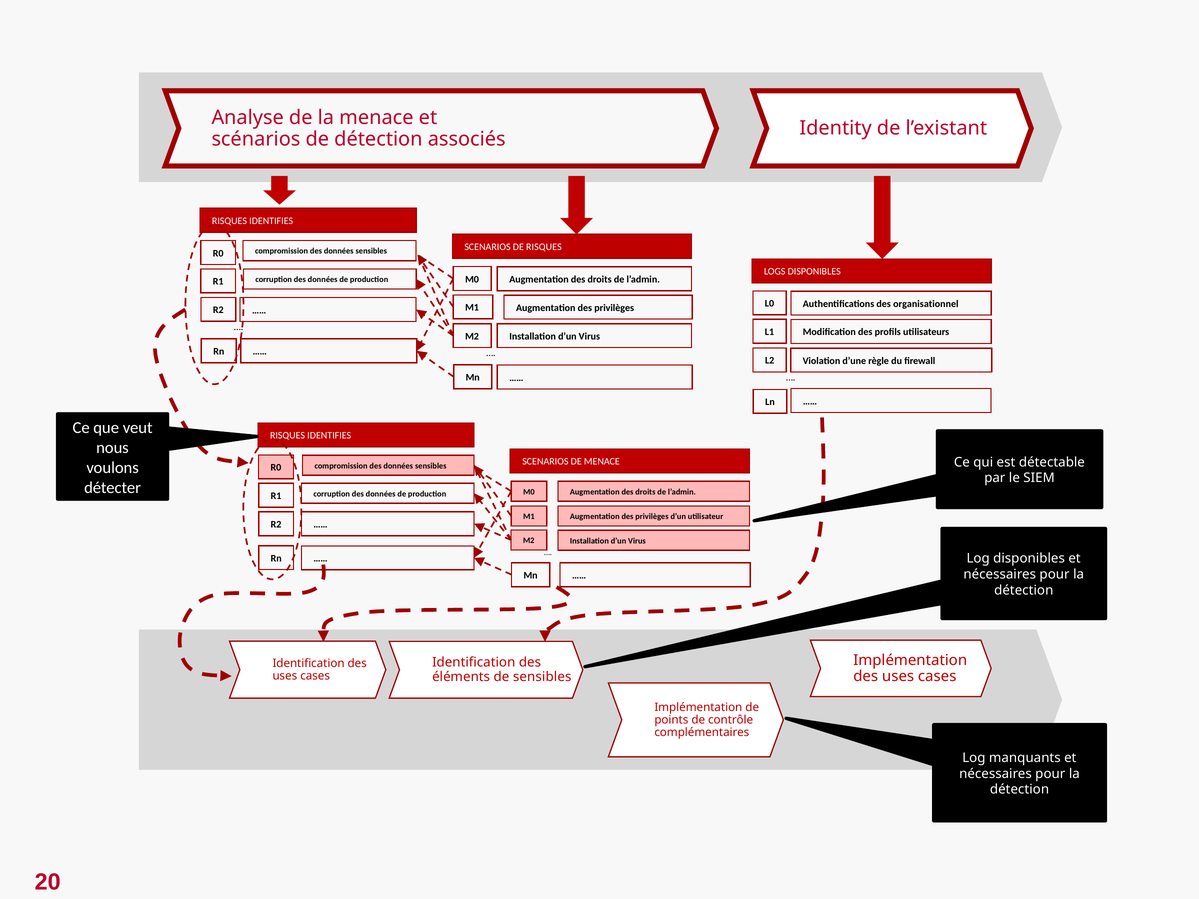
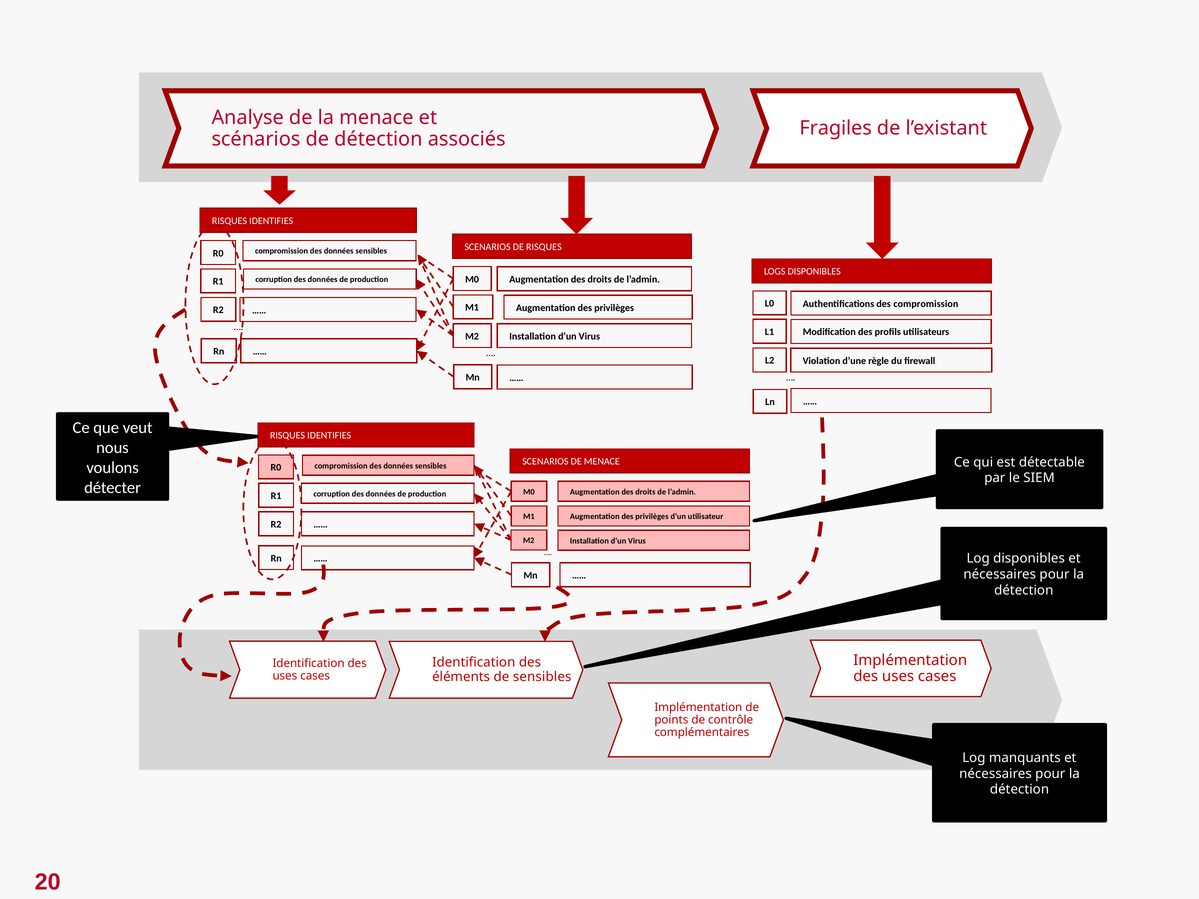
Identity: Identity -> Fragiles
des organisationnel: organisationnel -> compromission
